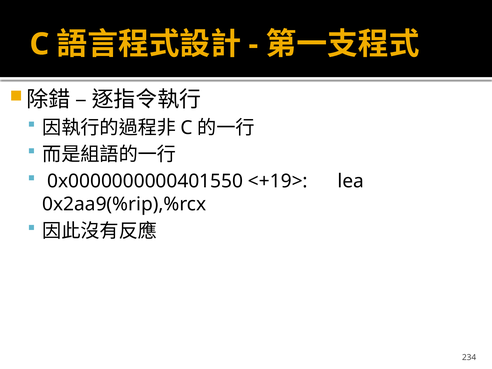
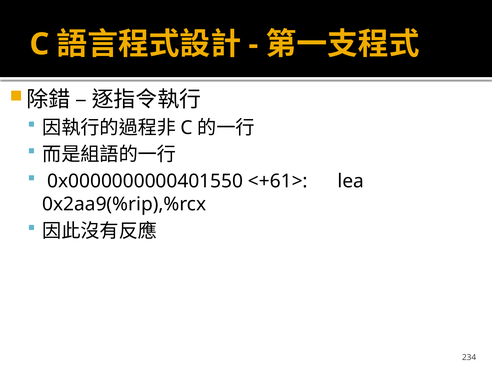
<+19>: <+19> -> <+61>
